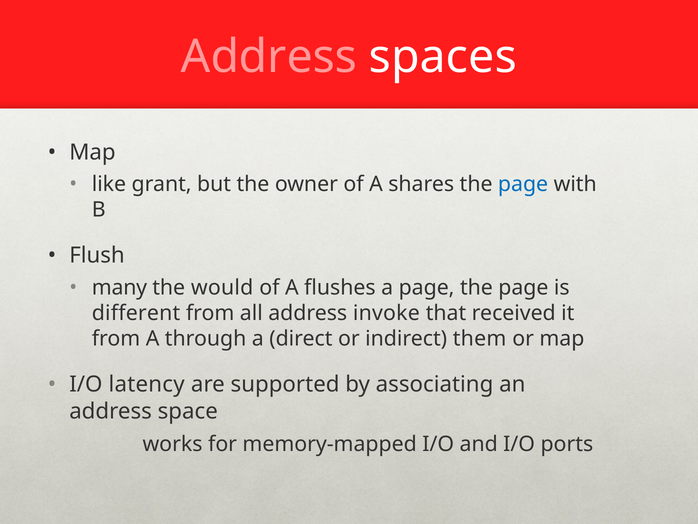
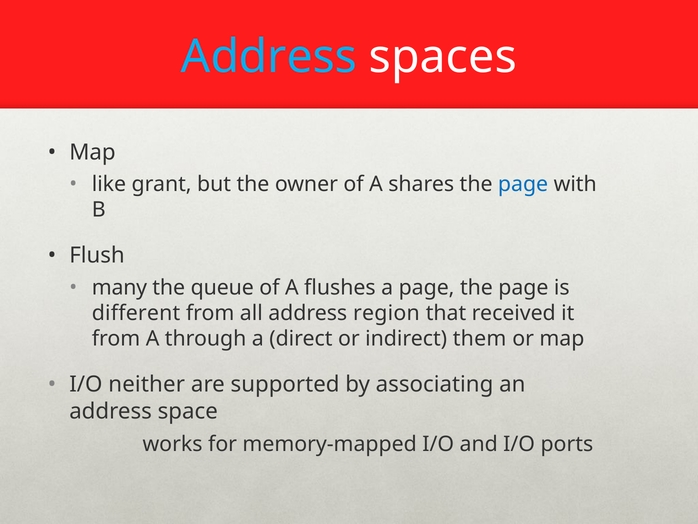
Address at (269, 57) colour: pink -> light blue
would: would -> queue
invoke: invoke -> region
latency: latency -> neither
